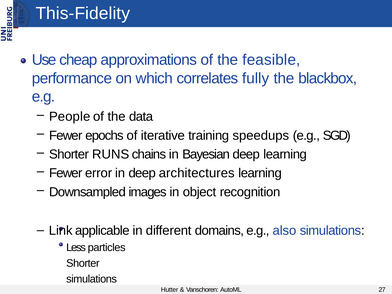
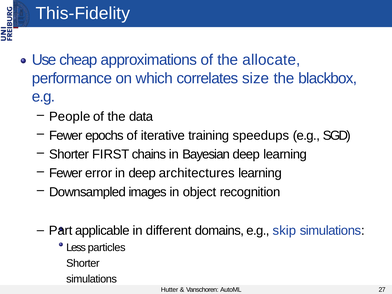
feasible: feasible -> allocate
fully: fully -> size
RUNS: RUNS -> FIRST
Link: Link -> Part
also: also -> skip
